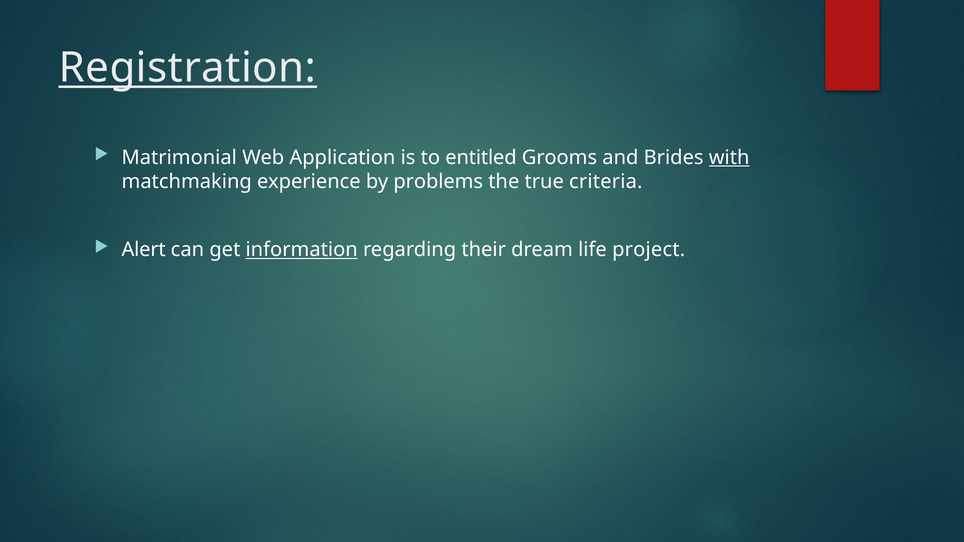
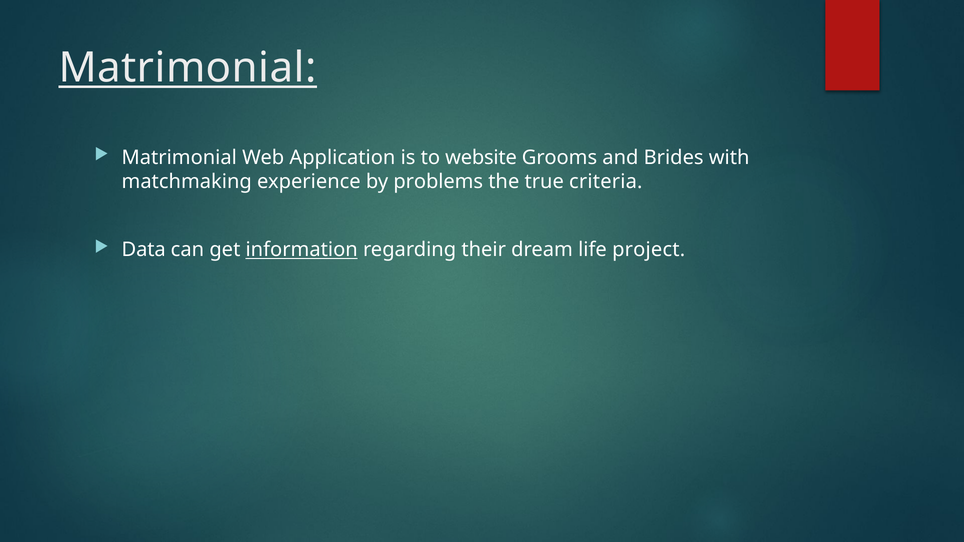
Registration at (187, 68): Registration -> Matrimonial
entitled: entitled -> website
with underline: present -> none
Alert: Alert -> Data
